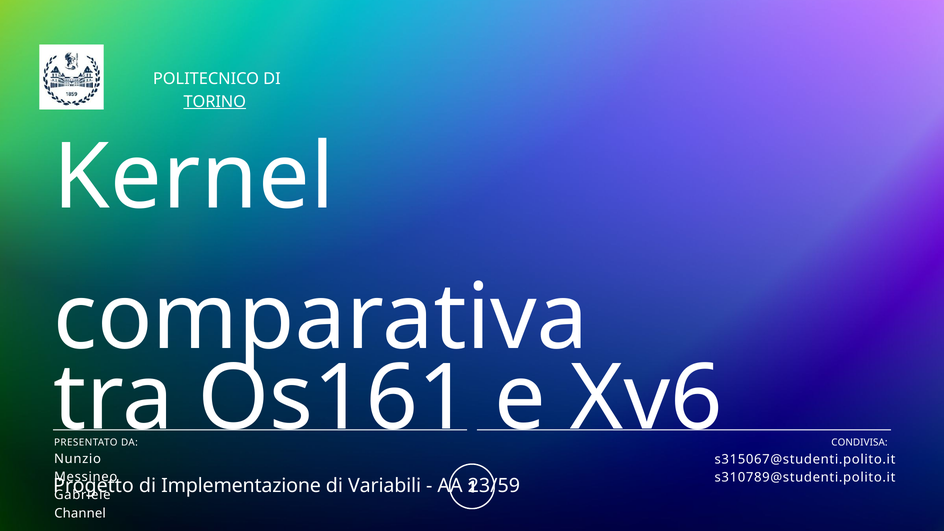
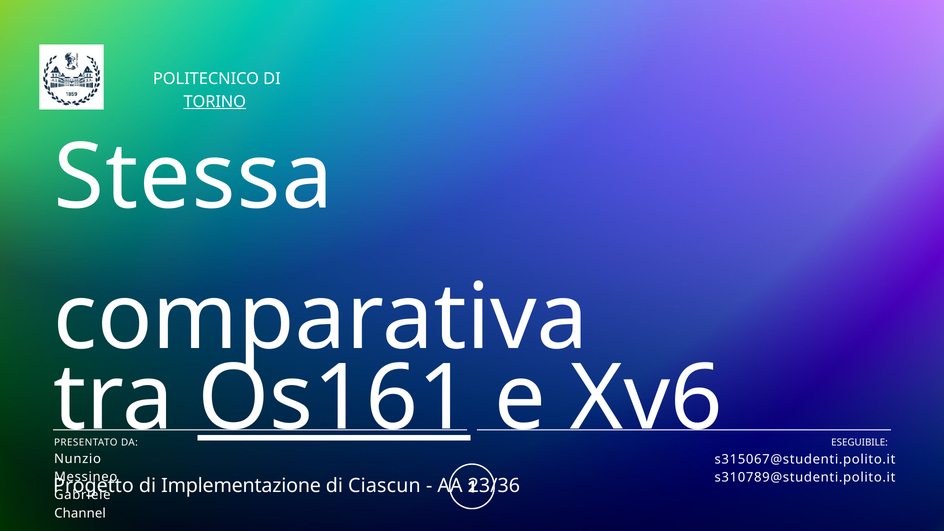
Kernel: Kernel -> Stessa
Os161 underline: none -> present
CONDIVISA: CONDIVISA -> ESEGUIBILE
Variabili: Variabili -> Ciascun
23/59: 23/59 -> 23/36
